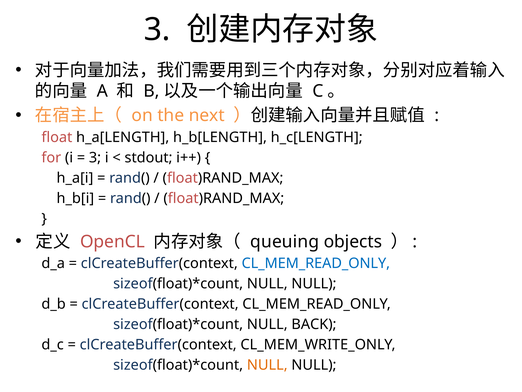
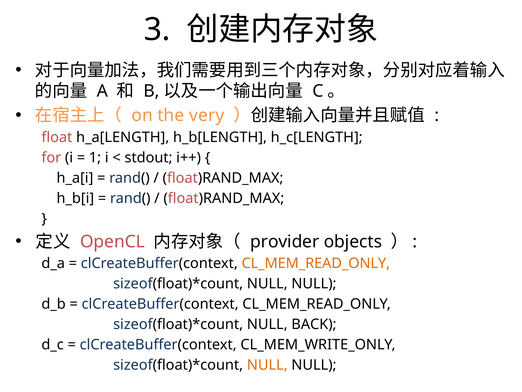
next: next -> very
3 at (95, 158): 3 -> 1
queuing: queuing -> provider
CL_MEM_READ_ONLY at (316, 263) colour: blue -> orange
